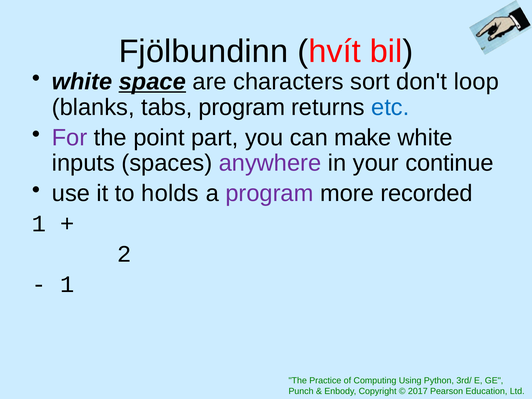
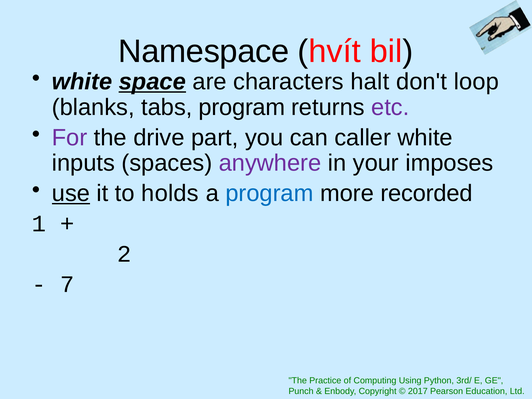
Fjölbundinn: Fjölbundinn -> Namespace
sort: sort -> halt
etc colour: blue -> purple
point: point -> drive
make: make -> caller
continue: continue -> imposes
use underline: none -> present
program at (269, 193) colour: purple -> blue
1 at (67, 284): 1 -> 7
